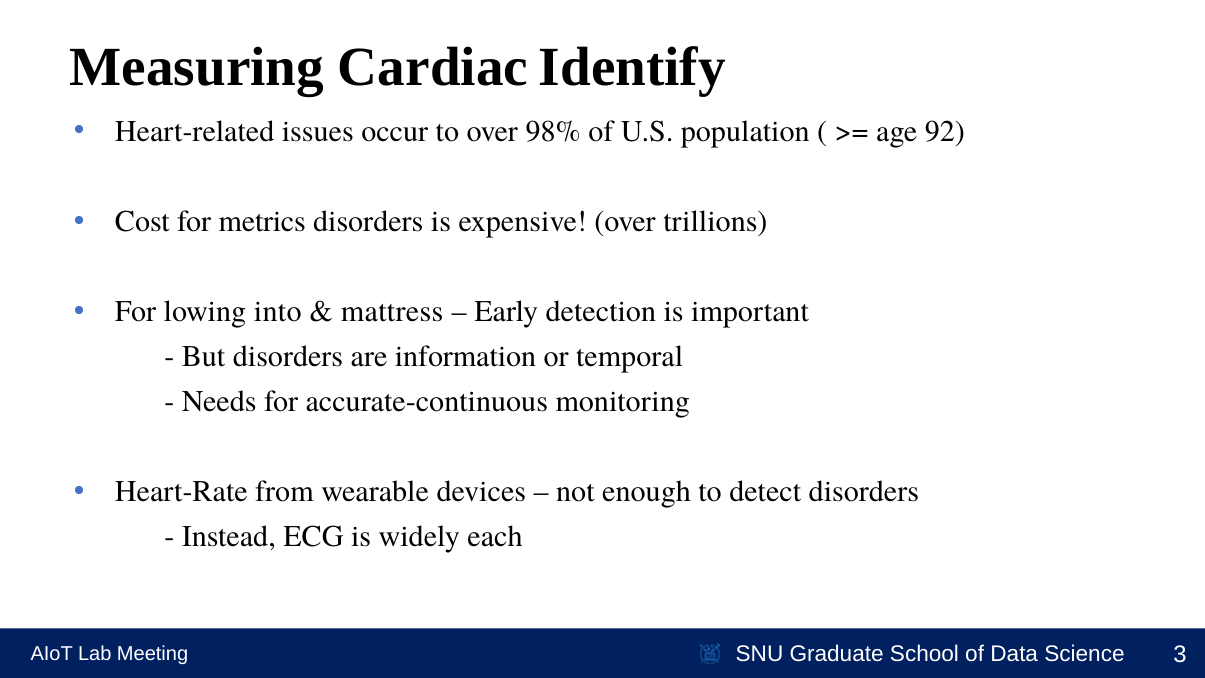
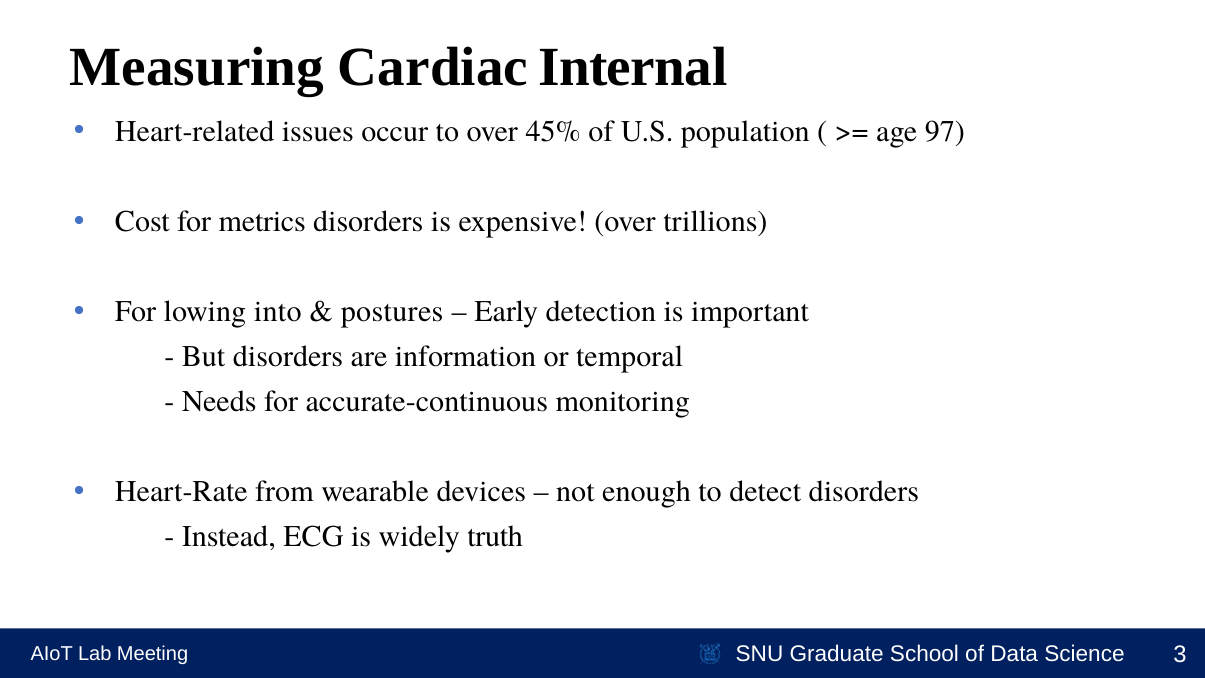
Identify: Identify -> Internal
98%: 98% -> 45%
92: 92 -> 97
mattress: mattress -> postures
each: each -> truth
